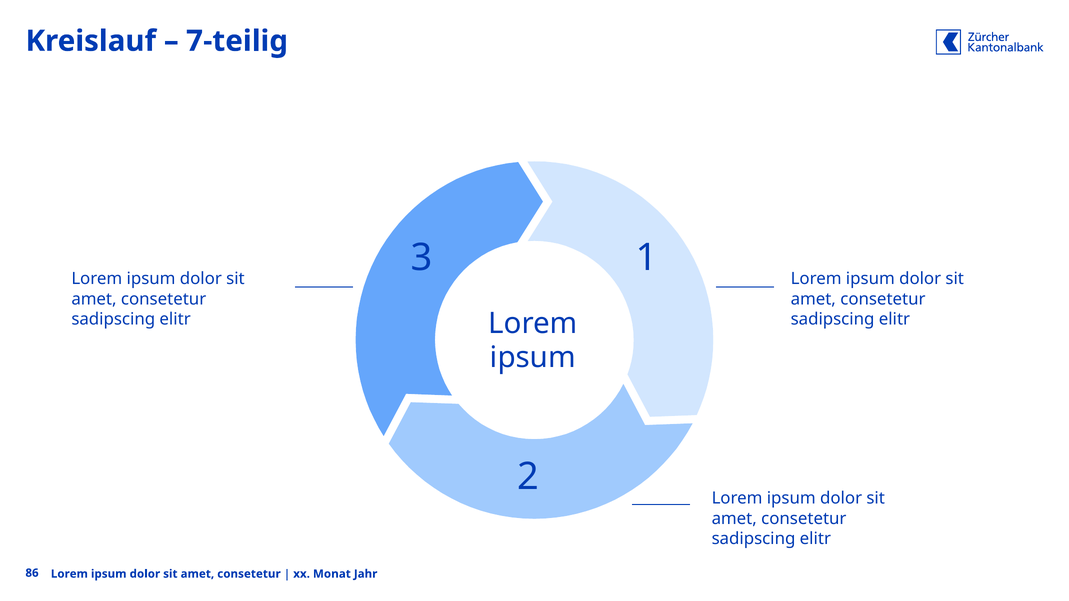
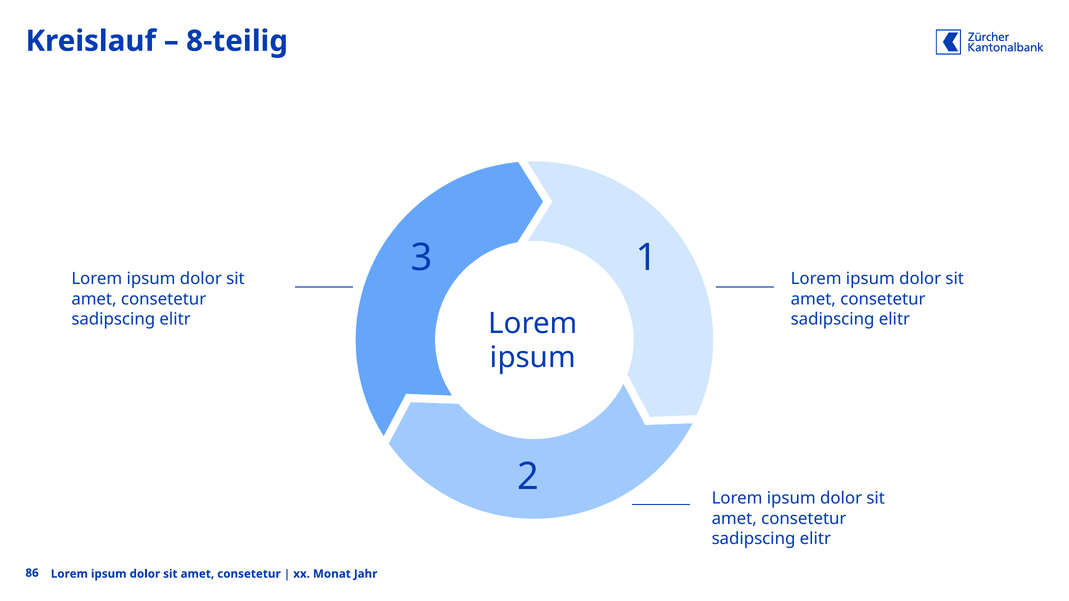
7-teilig: 7-teilig -> 8-teilig
